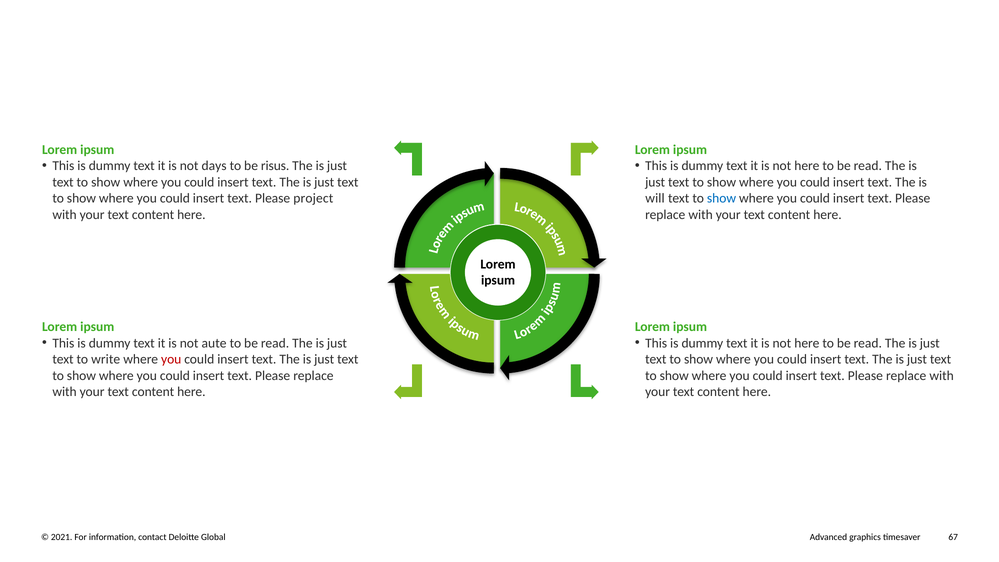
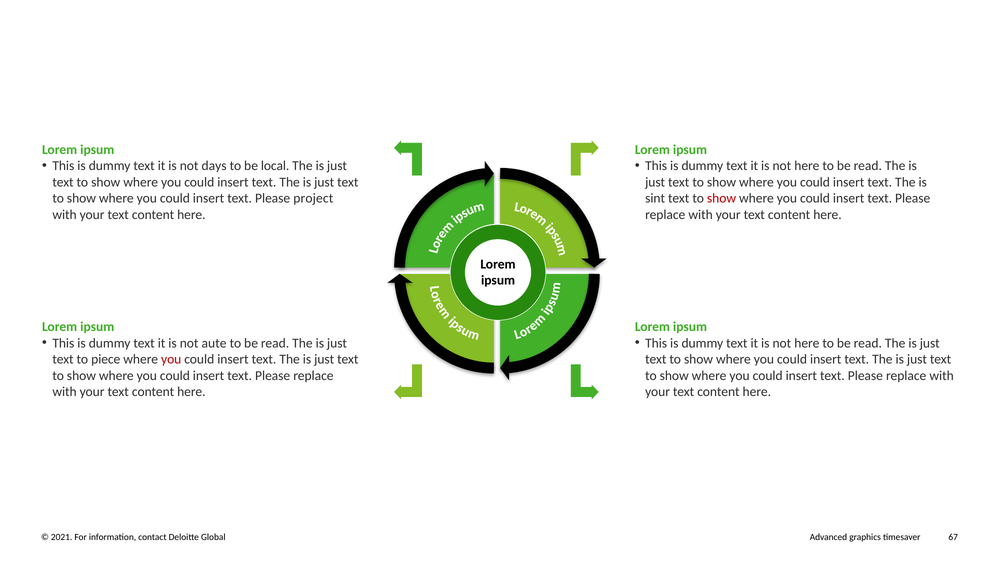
risus: risus -> local
will: will -> sint
show at (722, 198) colour: blue -> red
write: write -> piece
